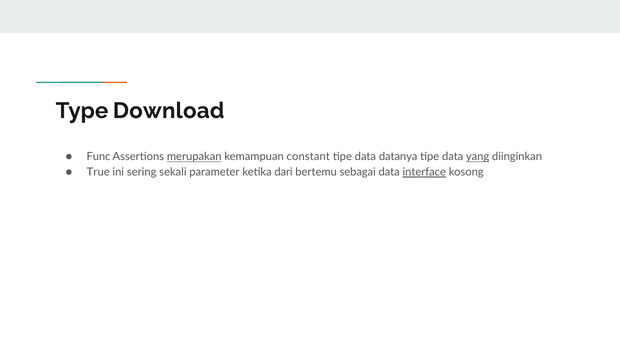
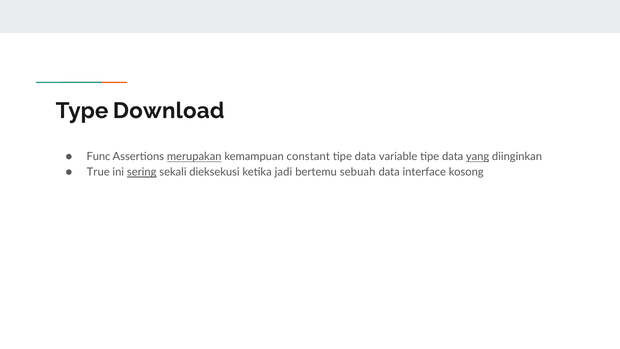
datanya: datanya -> variable
sering underline: none -> present
parameter: parameter -> dieksekusi
dari: dari -> jadi
sebagai: sebagai -> sebuah
interface underline: present -> none
